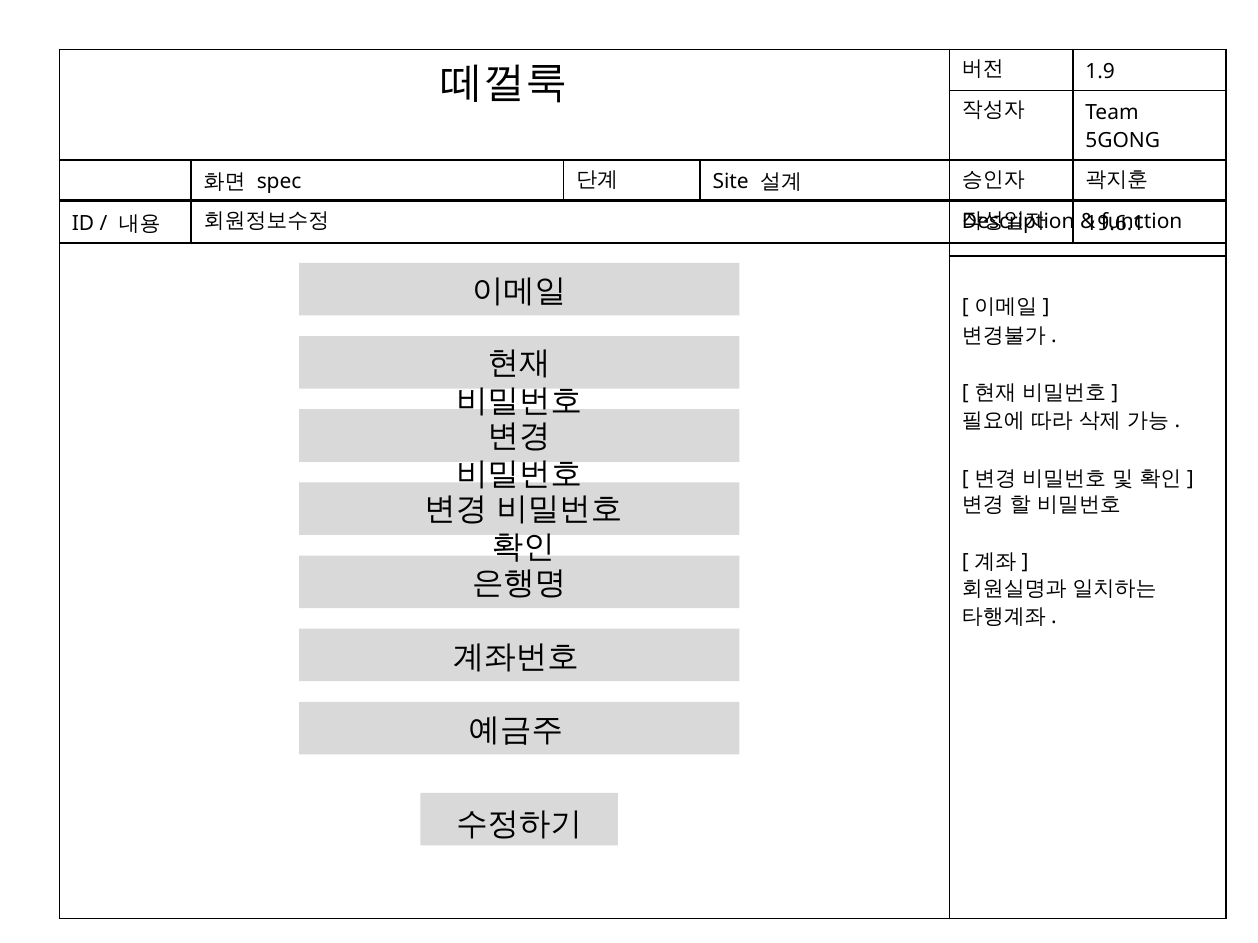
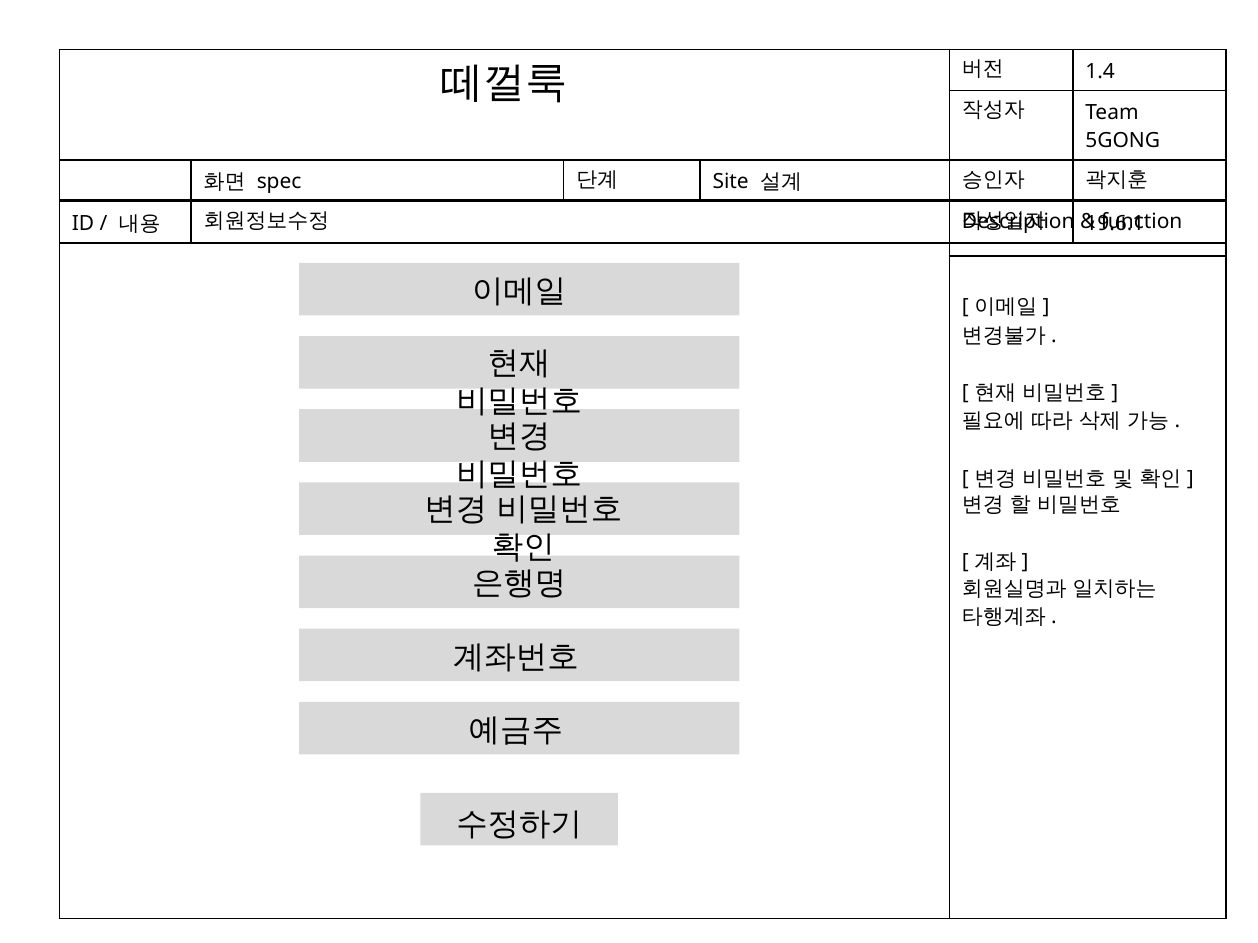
1.9: 1.9 -> 1.4
